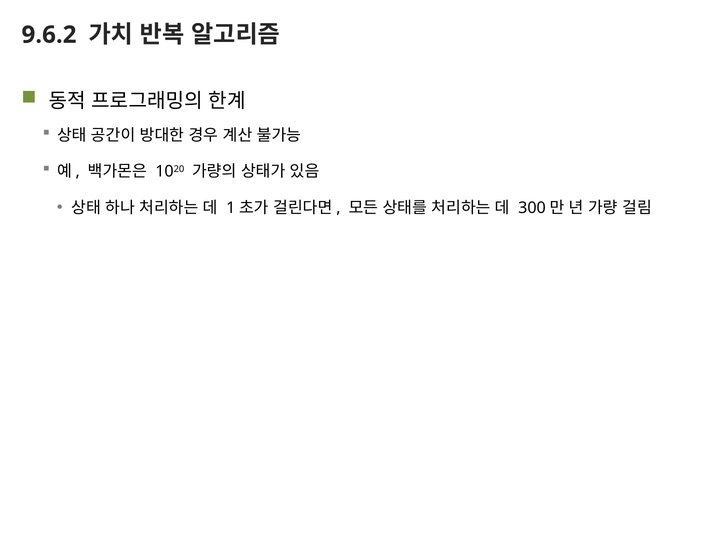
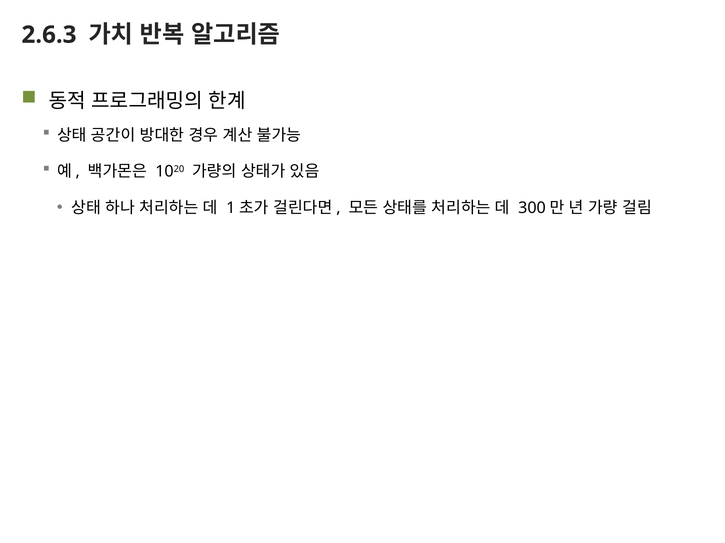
9.6.2: 9.6.2 -> 2.6.3
